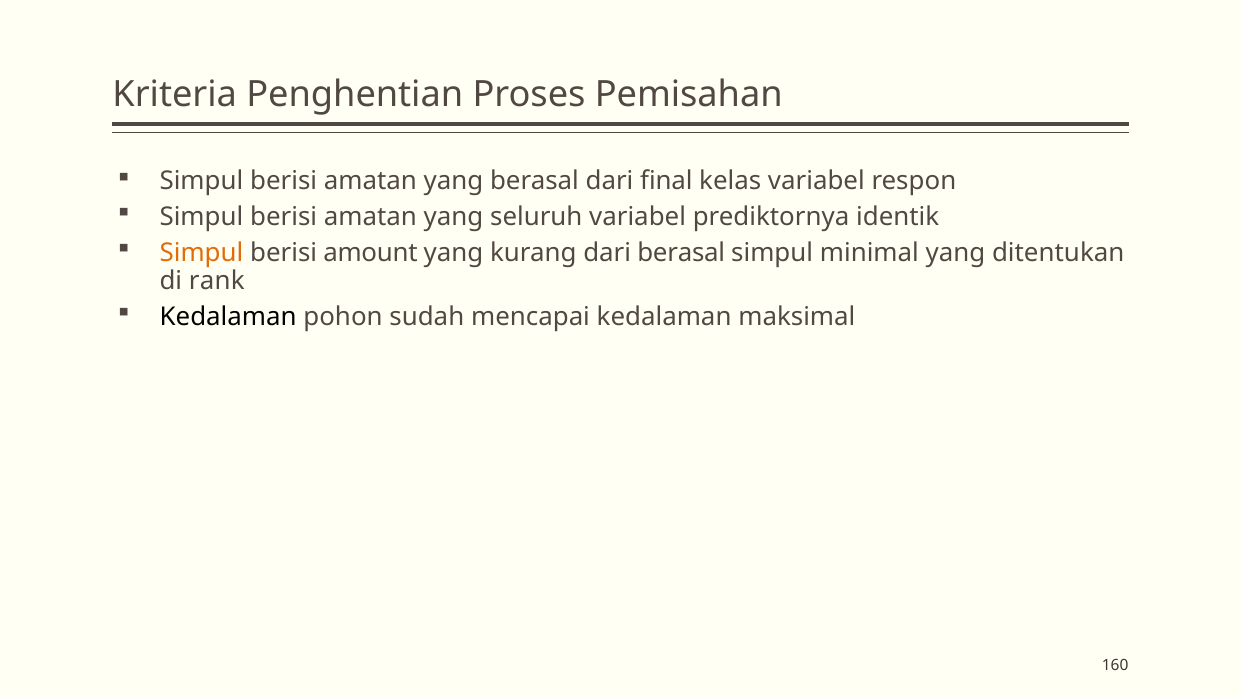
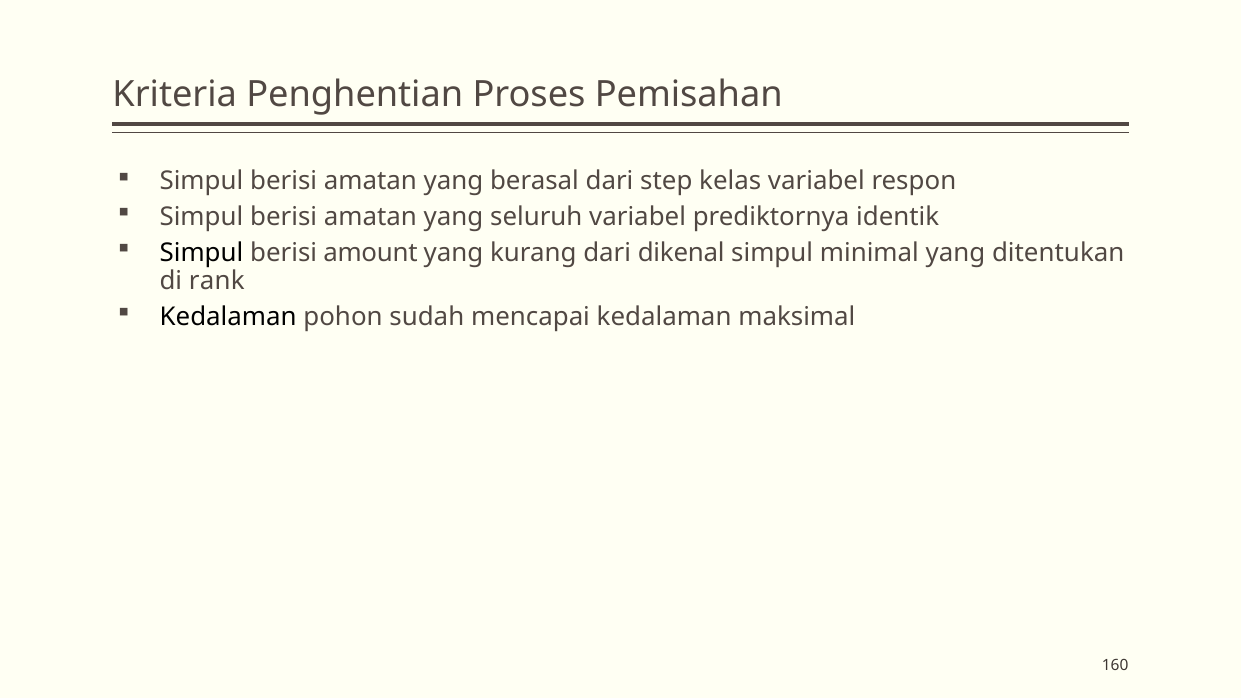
final: final -> step
Simpul at (201, 253) colour: orange -> black
dari berasal: berasal -> dikenal
